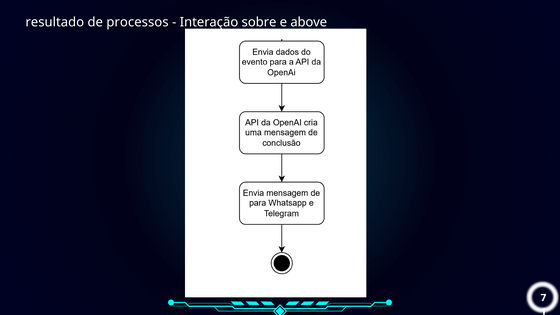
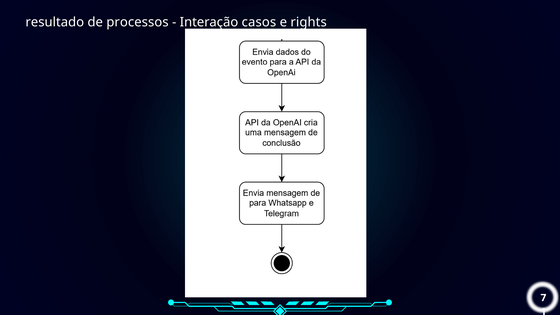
sobre: sobre -> casos
above: above -> rights
